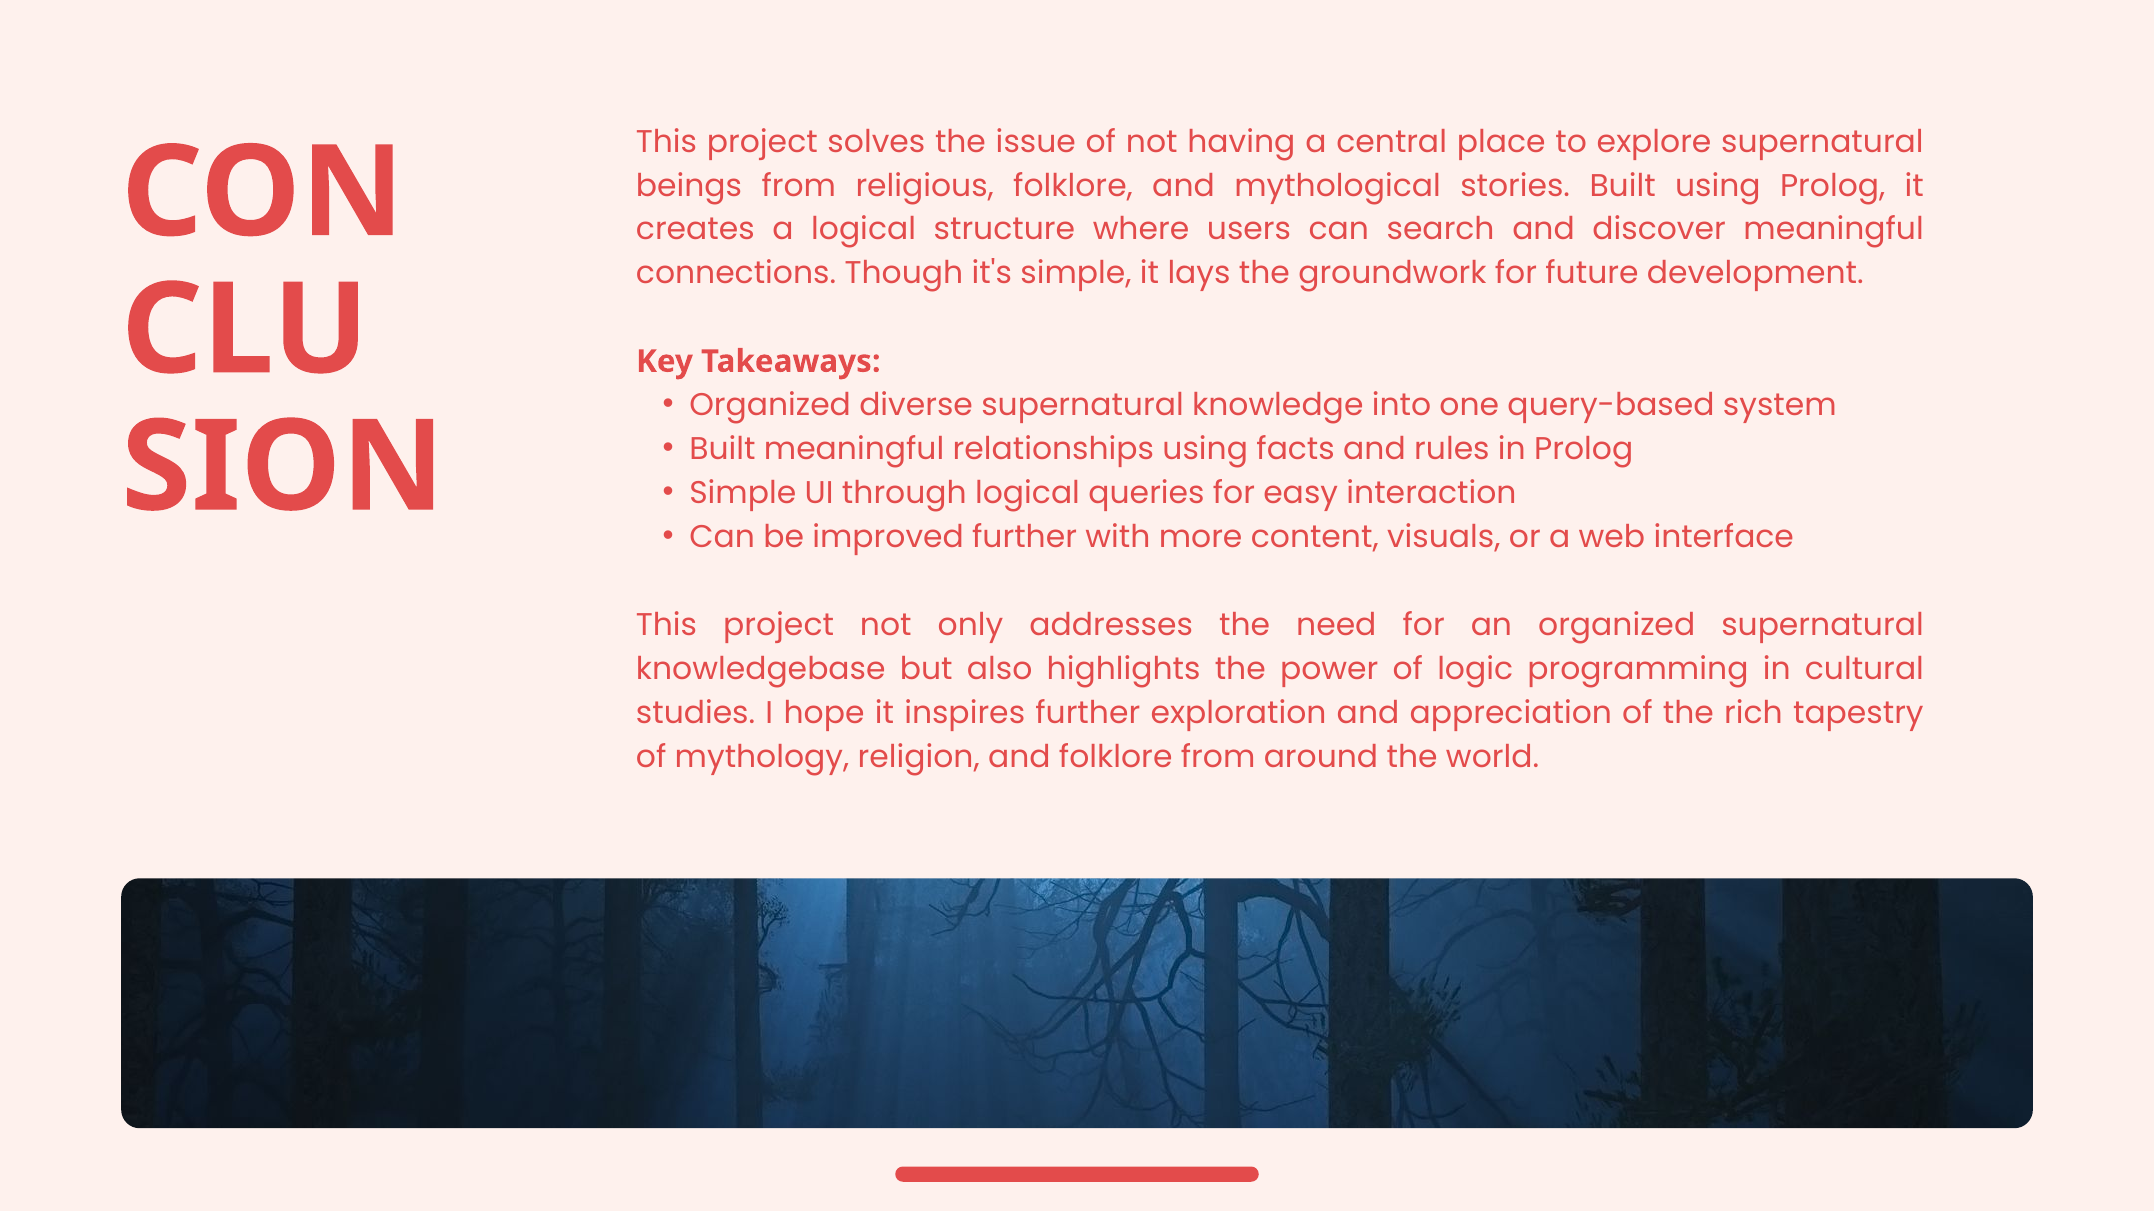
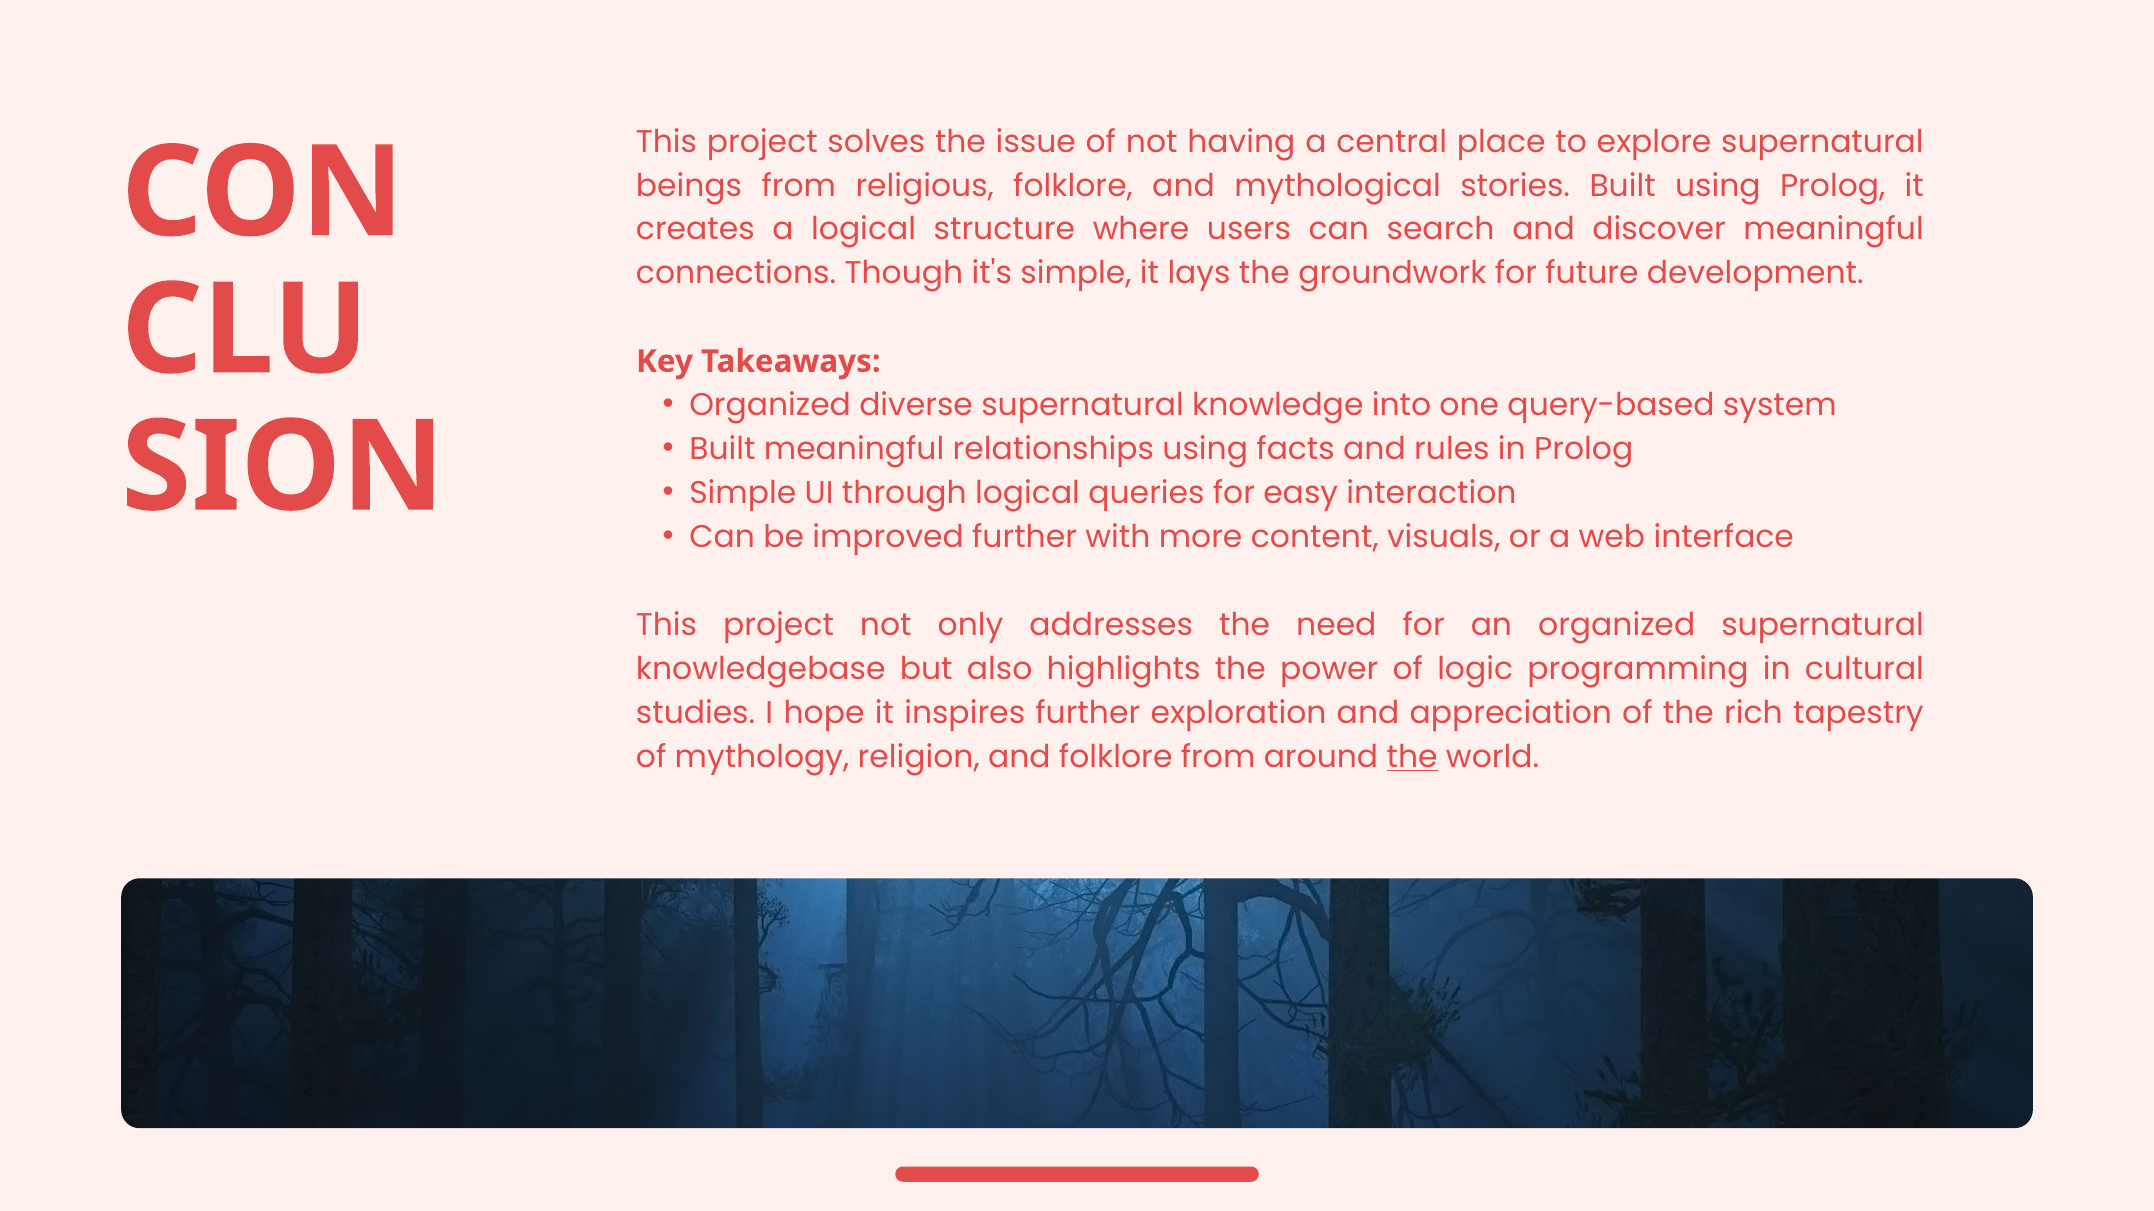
the at (1412, 757) underline: none -> present
